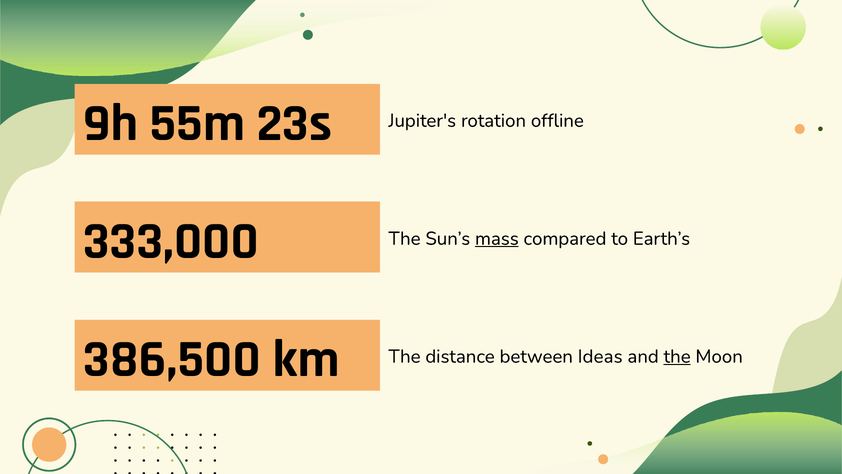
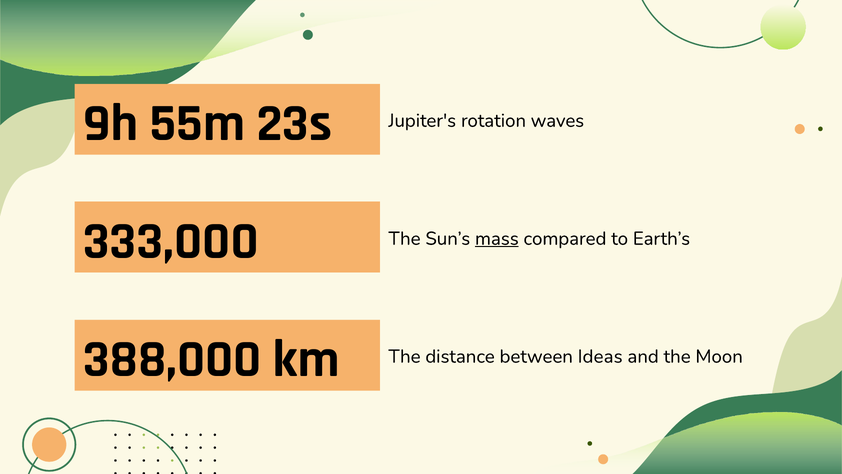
offline: offline -> waves
386,500: 386,500 -> 388,000
the at (677, 356) underline: present -> none
